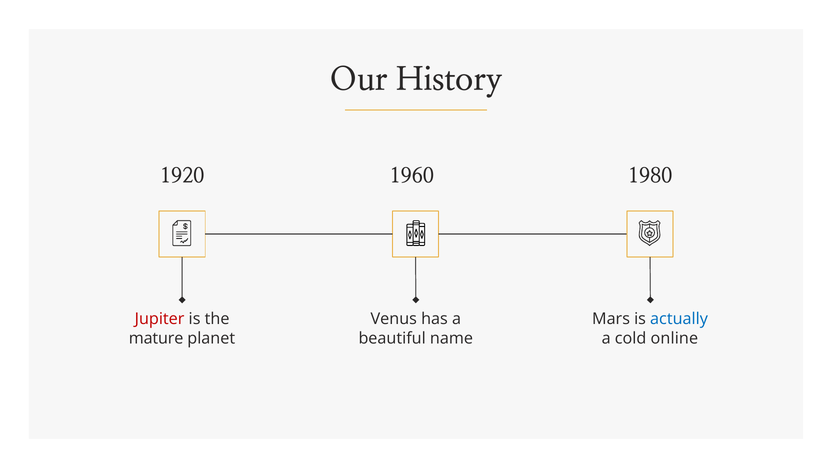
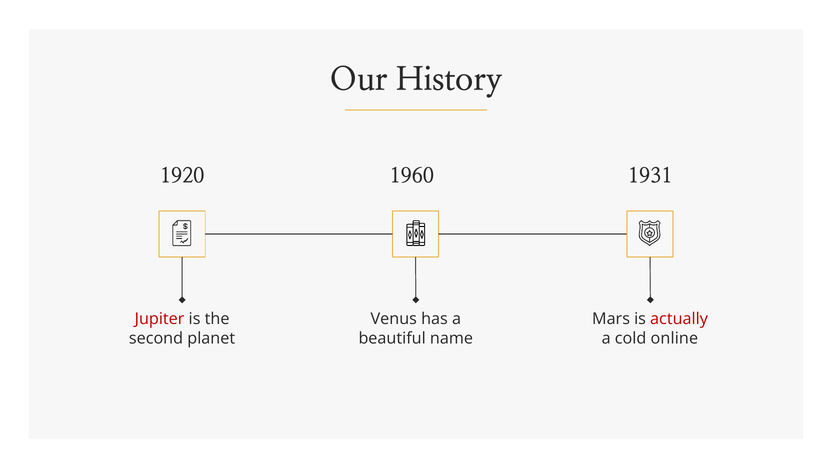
1980: 1980 -> 1931
actually colour: blue -> red
mature: mature -> second
